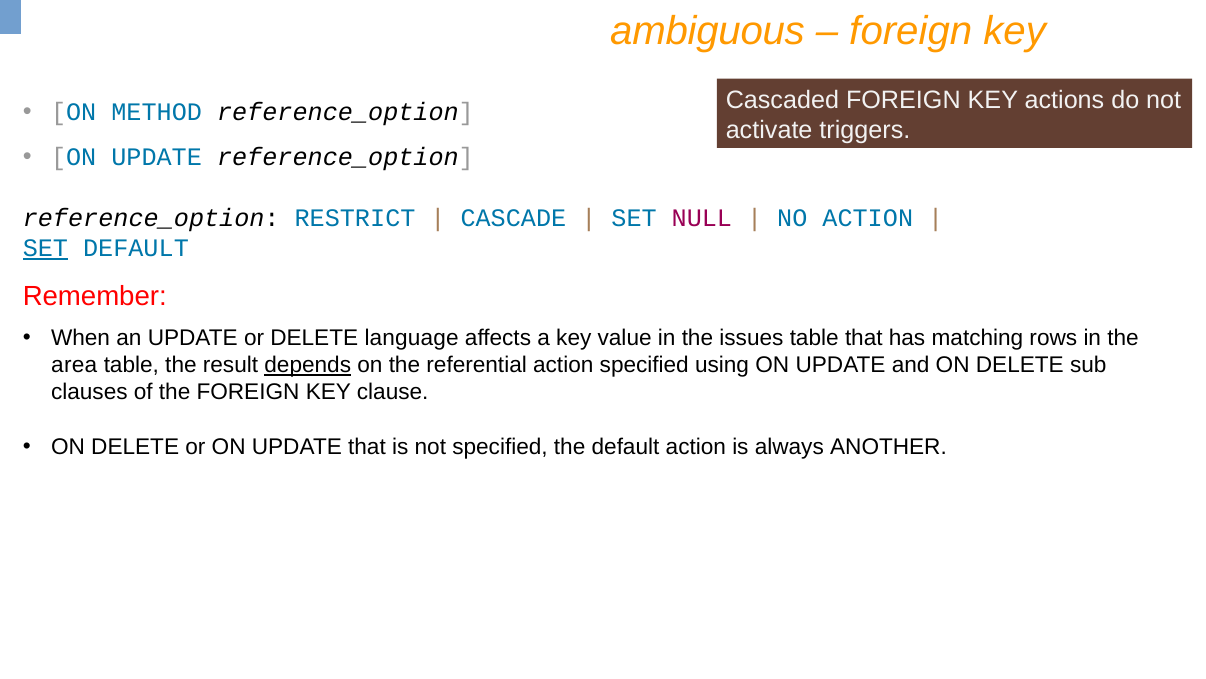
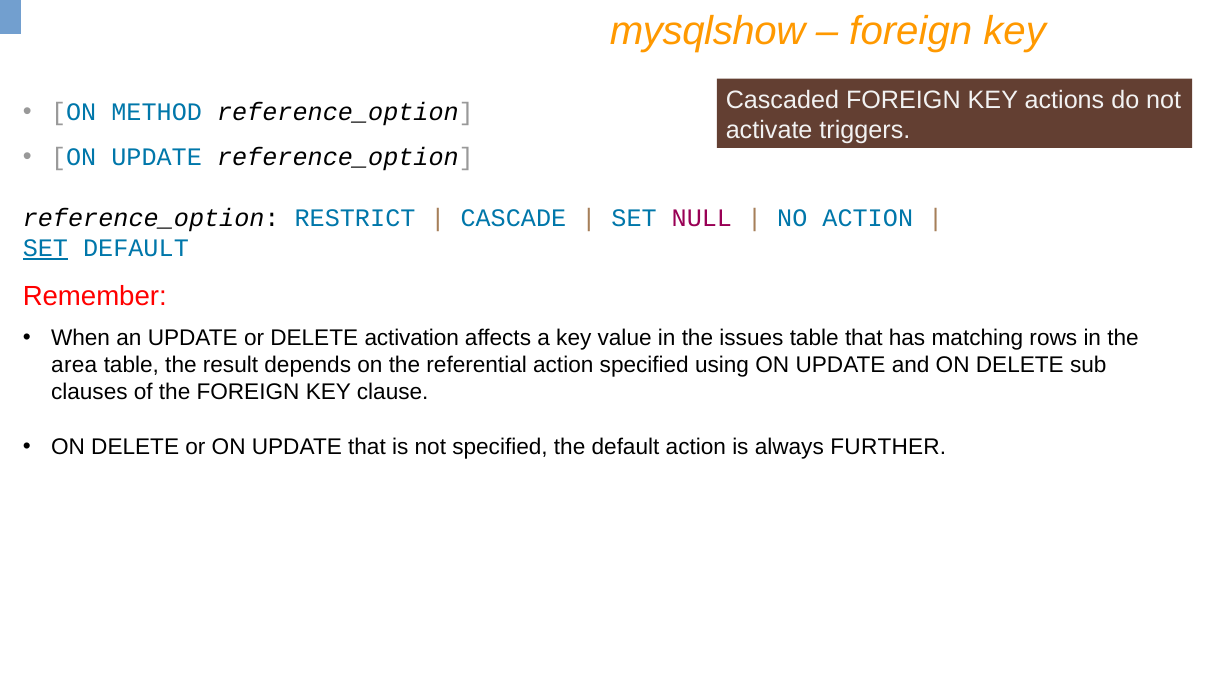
ambiguous: ambiguous -> mysqlshow
language: language -> activation
depends underline: present -> none
ANOTHER: ANOTHER -> FURTHER
